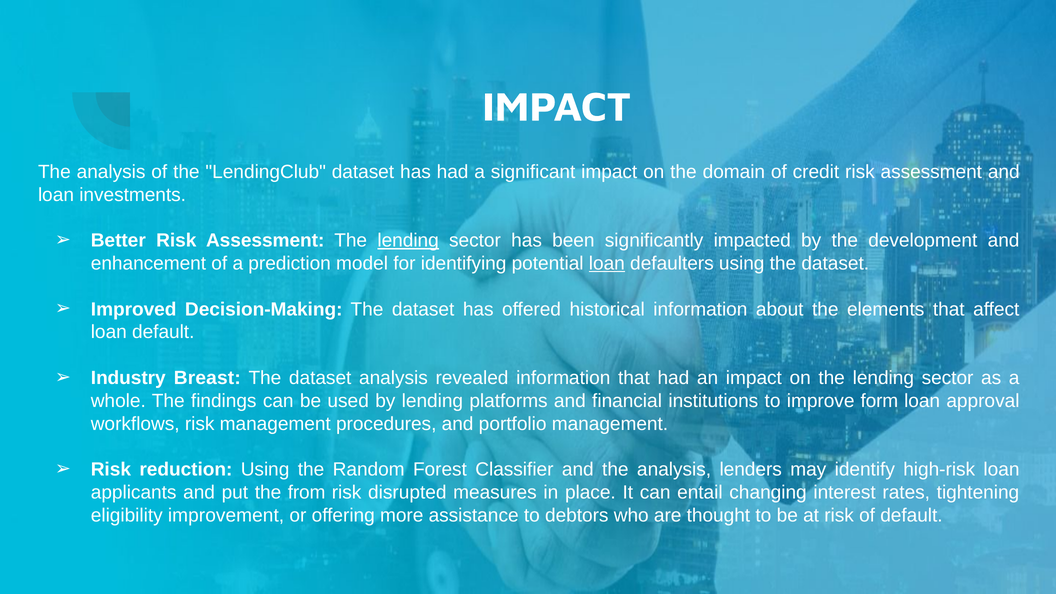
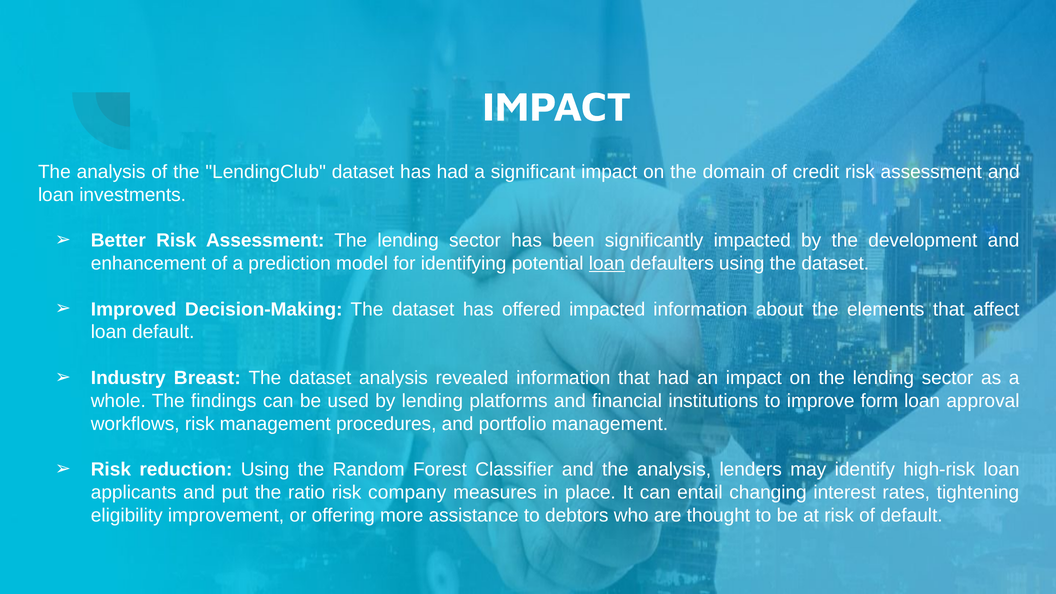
lending at (408, 241) underline: present -> none
offered historical: historical -> impacted
from: from -> ratio
disrupted: disrupted -> company
